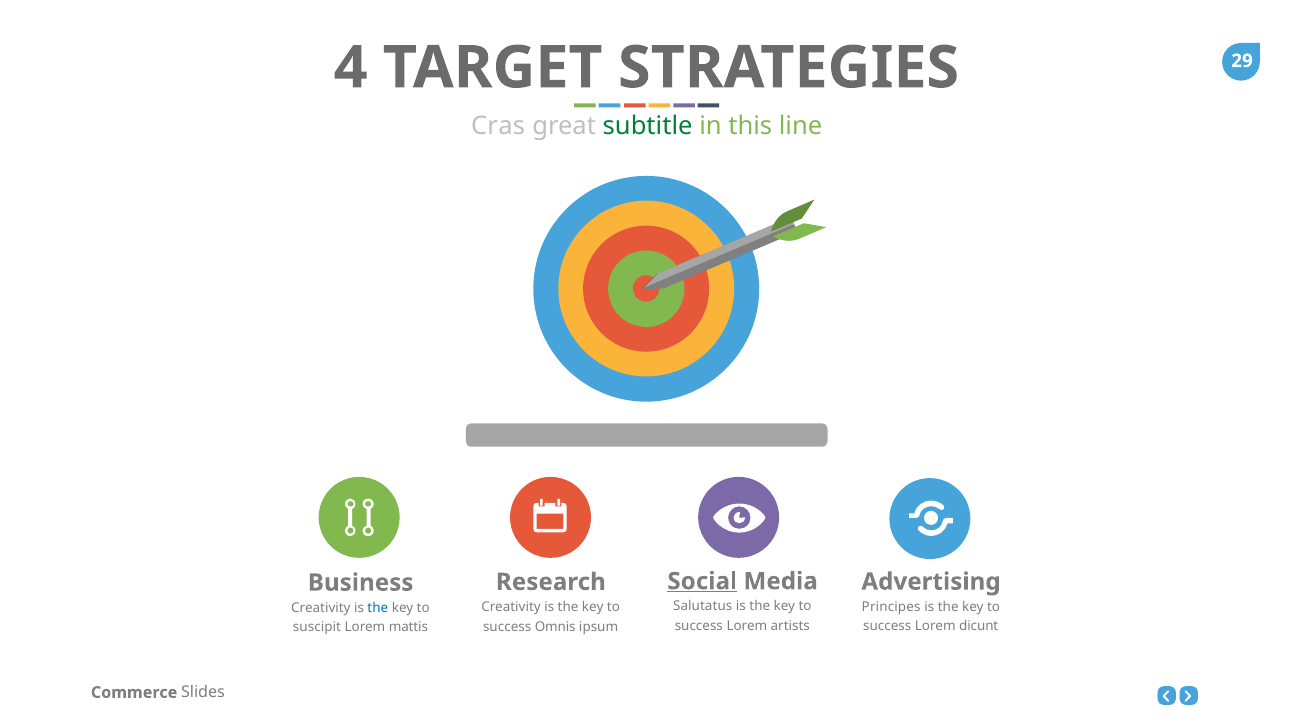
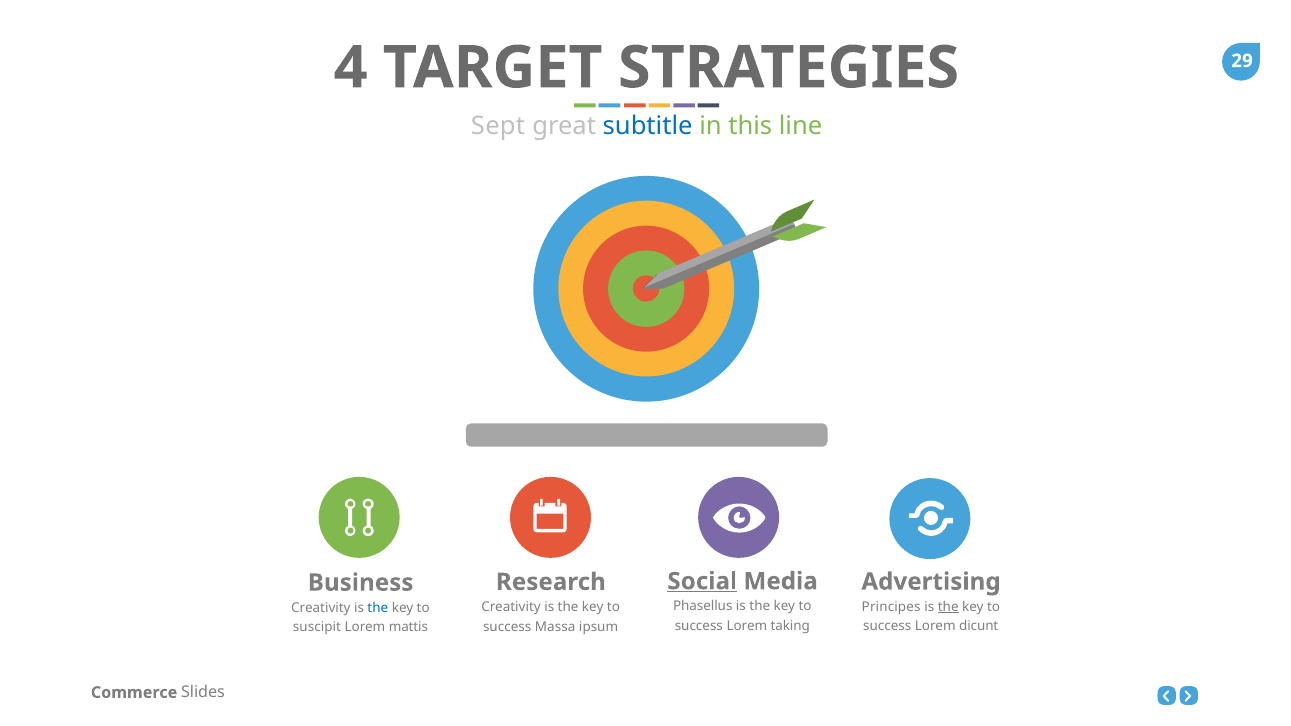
Cras: Cras -> Sept
subtitle colour: green -> blue
Salutatus: Salutatus -> Phasellus
the at (948, 607) underline: none -> present
artists: artists -> taking
Omnis: Omnis -> Massa
